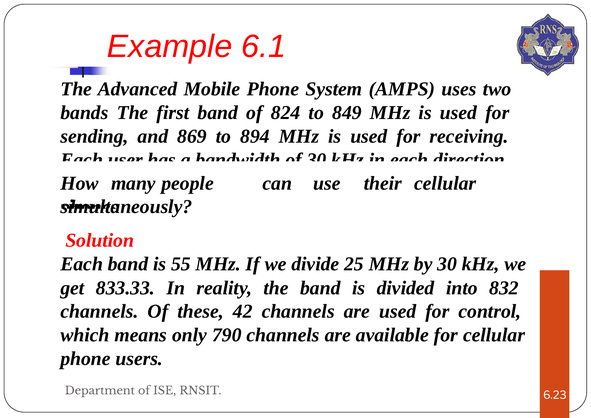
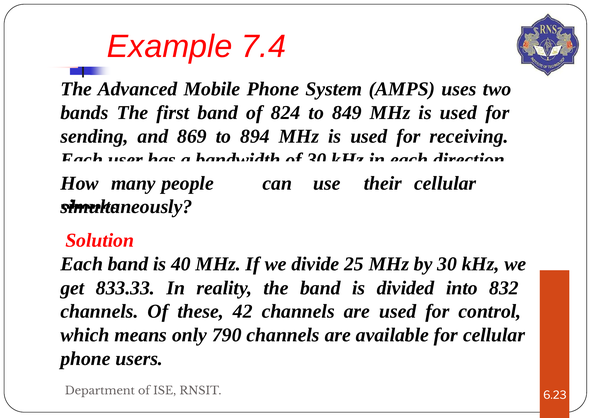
6.1: 6.1 -> 7.4
55: 55 -> 40
